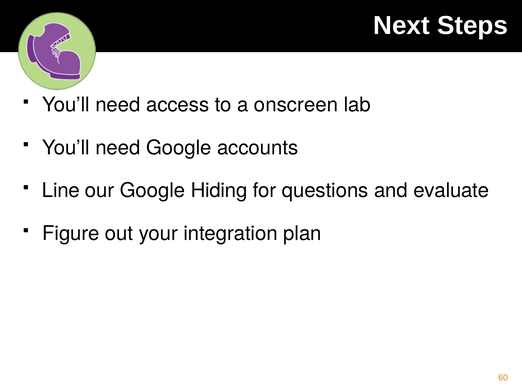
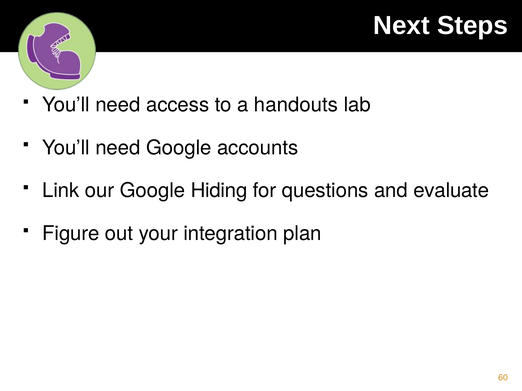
onscreen: onscreen -> handouts
Line: Line -> Link
